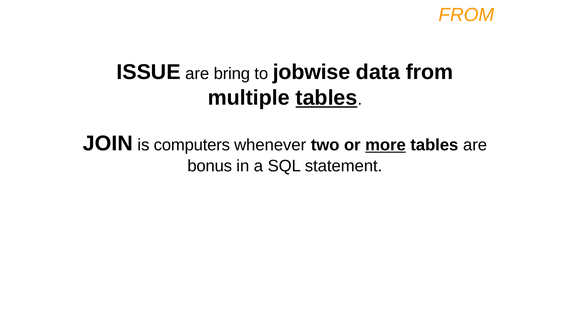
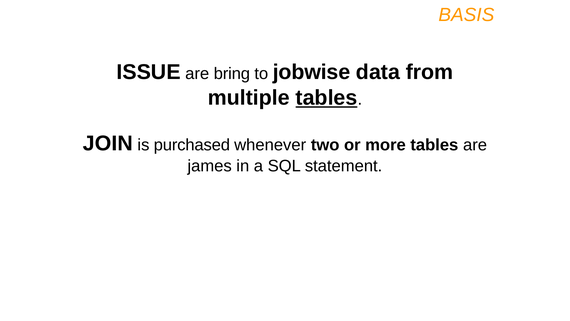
FROM at (467, 15): FROM -> BASIS
computers: computers -> purchased
more underline: present -> none
bonus: bonus -> james
